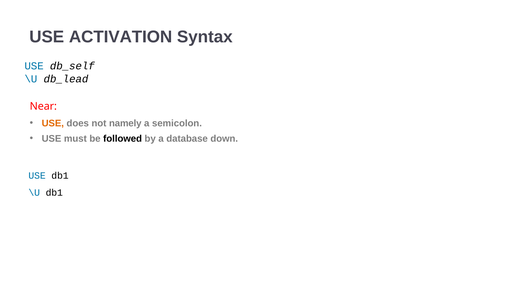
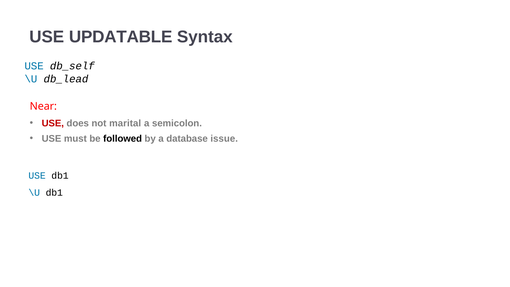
ACTIVATION: ACTIVATION -> UPDATABLE
USE at (53, 123) colour: orange -> red
namely: namely -> marital
down: down -> issue
